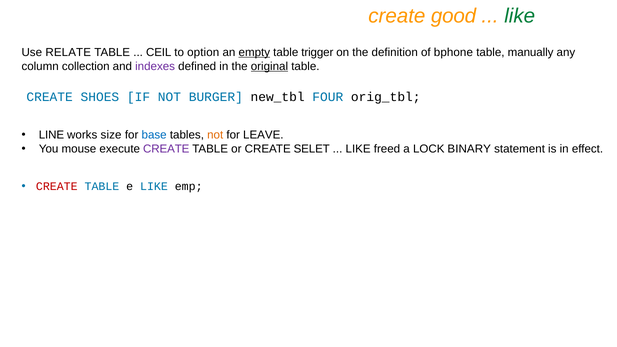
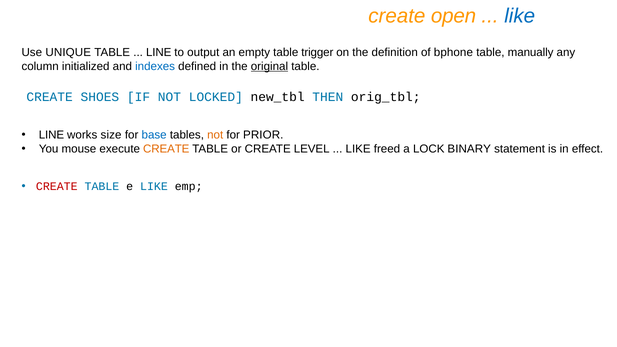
good: good -> open
like at (520, 16) colour: green -> blue
RELATE: RELATE -> UNIQUE
CEIL at (159, 52): CEIL -> LINE
option: option -> output
empty underline: present -> none
collection: collection -> initialized
indexes colour: purple -> blue
BURGER: BURGER -> LOCKED
FOUR: FOUR -> THEN
LEAVE: LEAVE -> PRIOR
CREATE at (166, 149) colour: purple -> orange
SELET: SELET -> LEVEL
